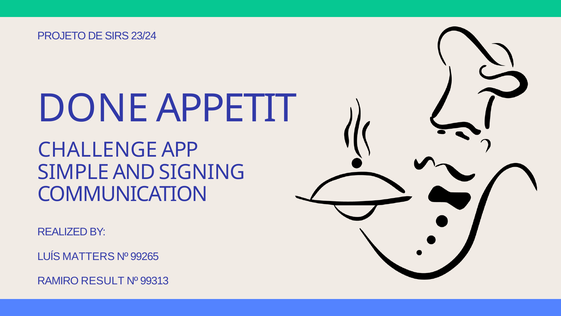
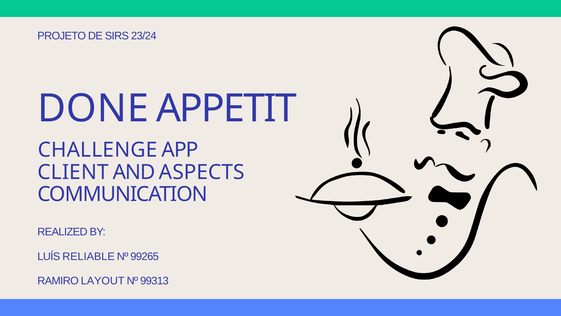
SIMPLE: SIMPLE -> CLIENT
SIGNING: SIGNING -> ASPECTS
MATTERS: MATTERS -> RELIABLE
RESULT: RESULT -> LAYOUT
